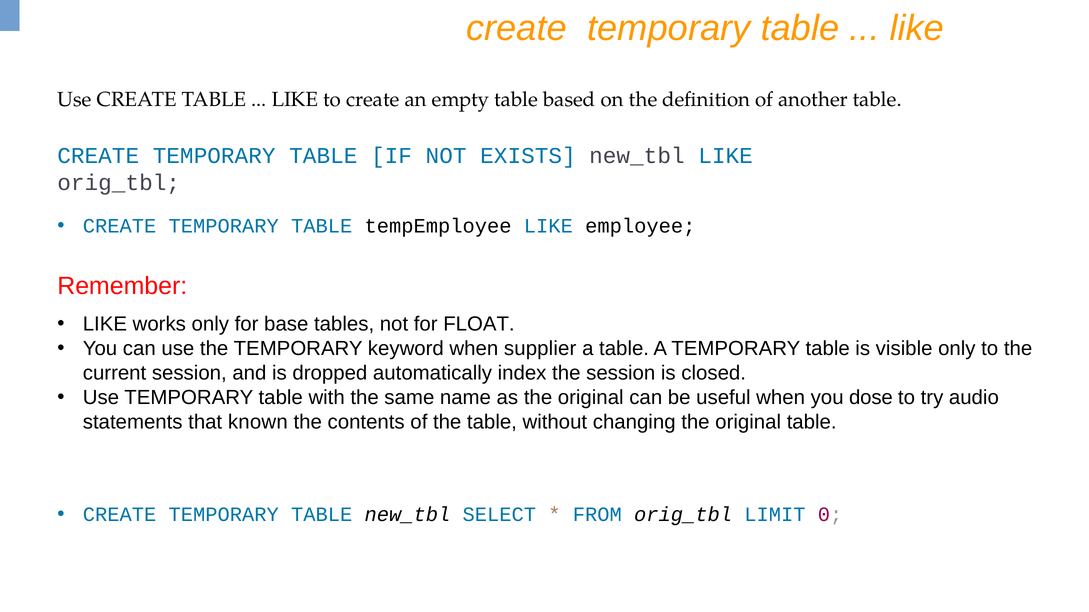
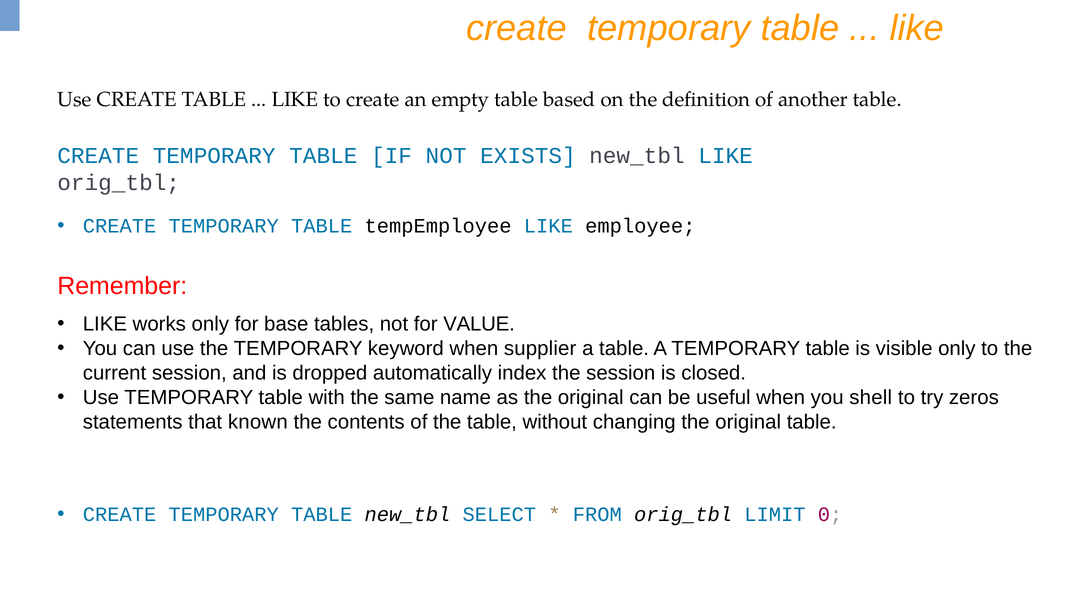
FLOAT: FLOAT -> VALUE
dose: dose -> shell
audio: audio -> zeros
